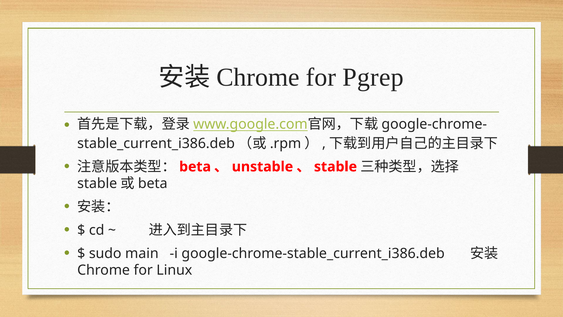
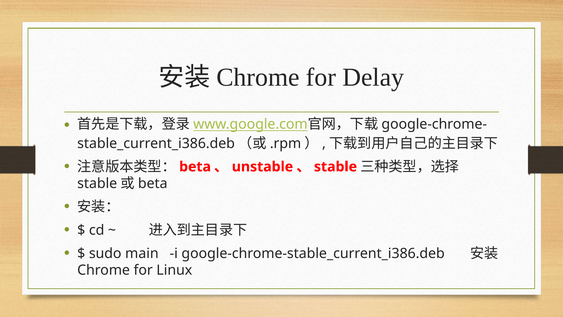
Pgrep: Pgrep -> Delay
